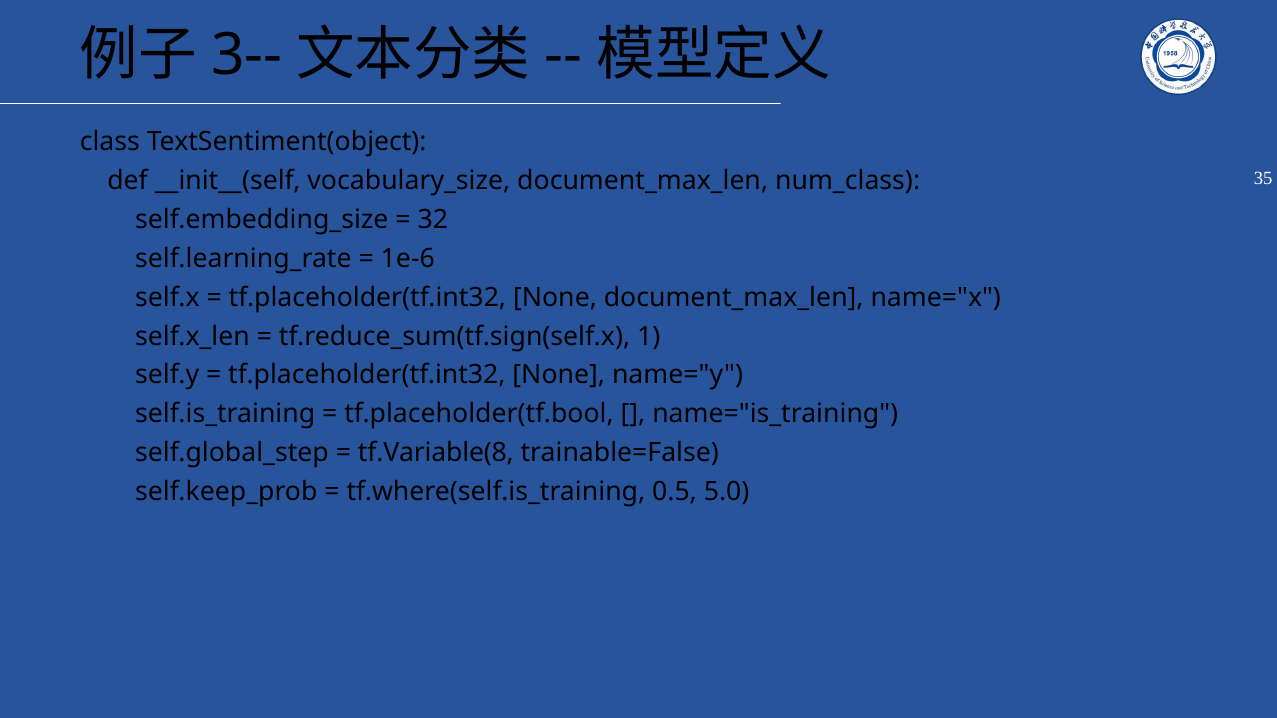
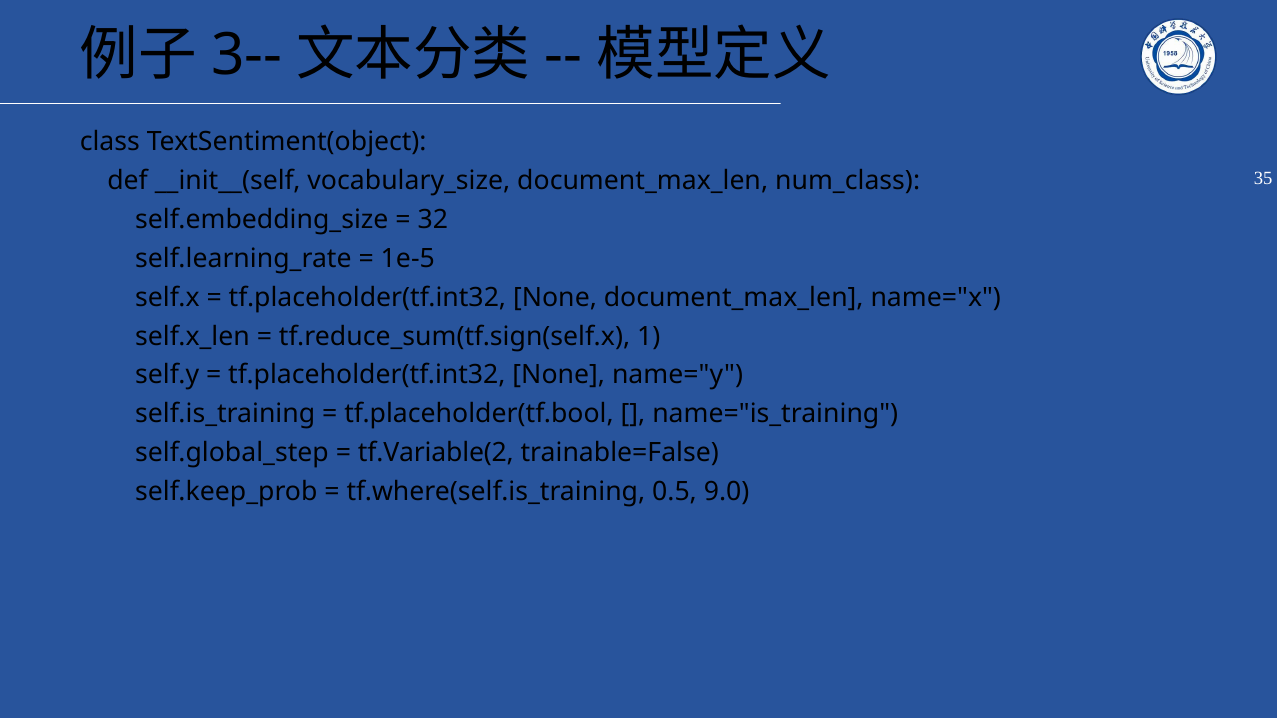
1e-6: 1e-6 -> 1e-5
tf.Variable(8: tf.Variable(8 -> tf.Variable(2
5.0: 5.0 -> 9.0
